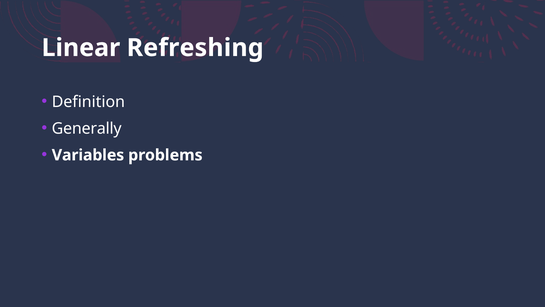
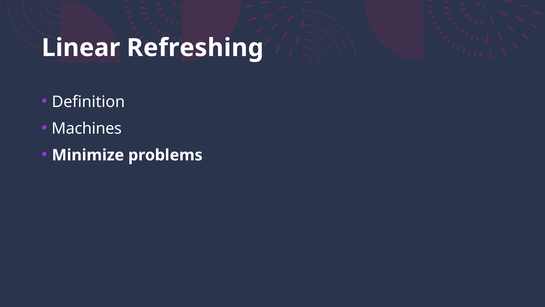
Generally: Generally -> Machines
Variables: Variables -> Minimize
